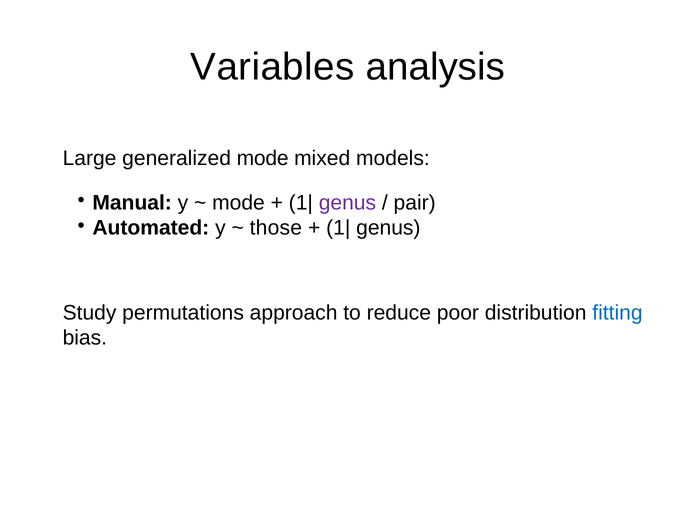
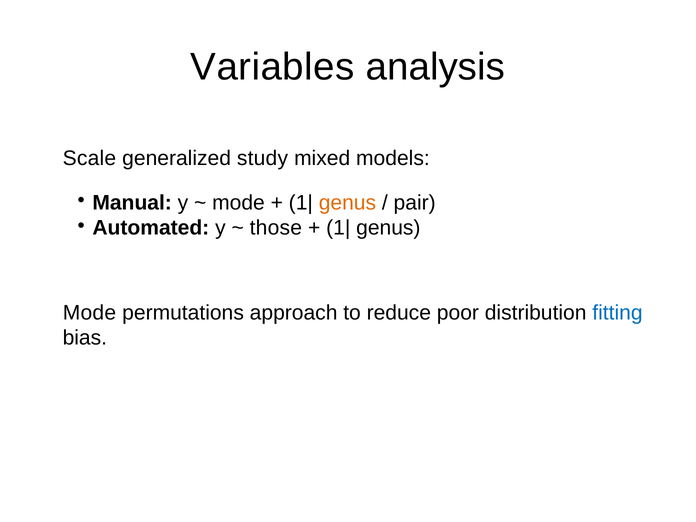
Large: Large -> Scale
generalized mode: mode -> study
genus at (347, 203) colour: purple -> orange
Study at (90, 313): Study -> Mode
